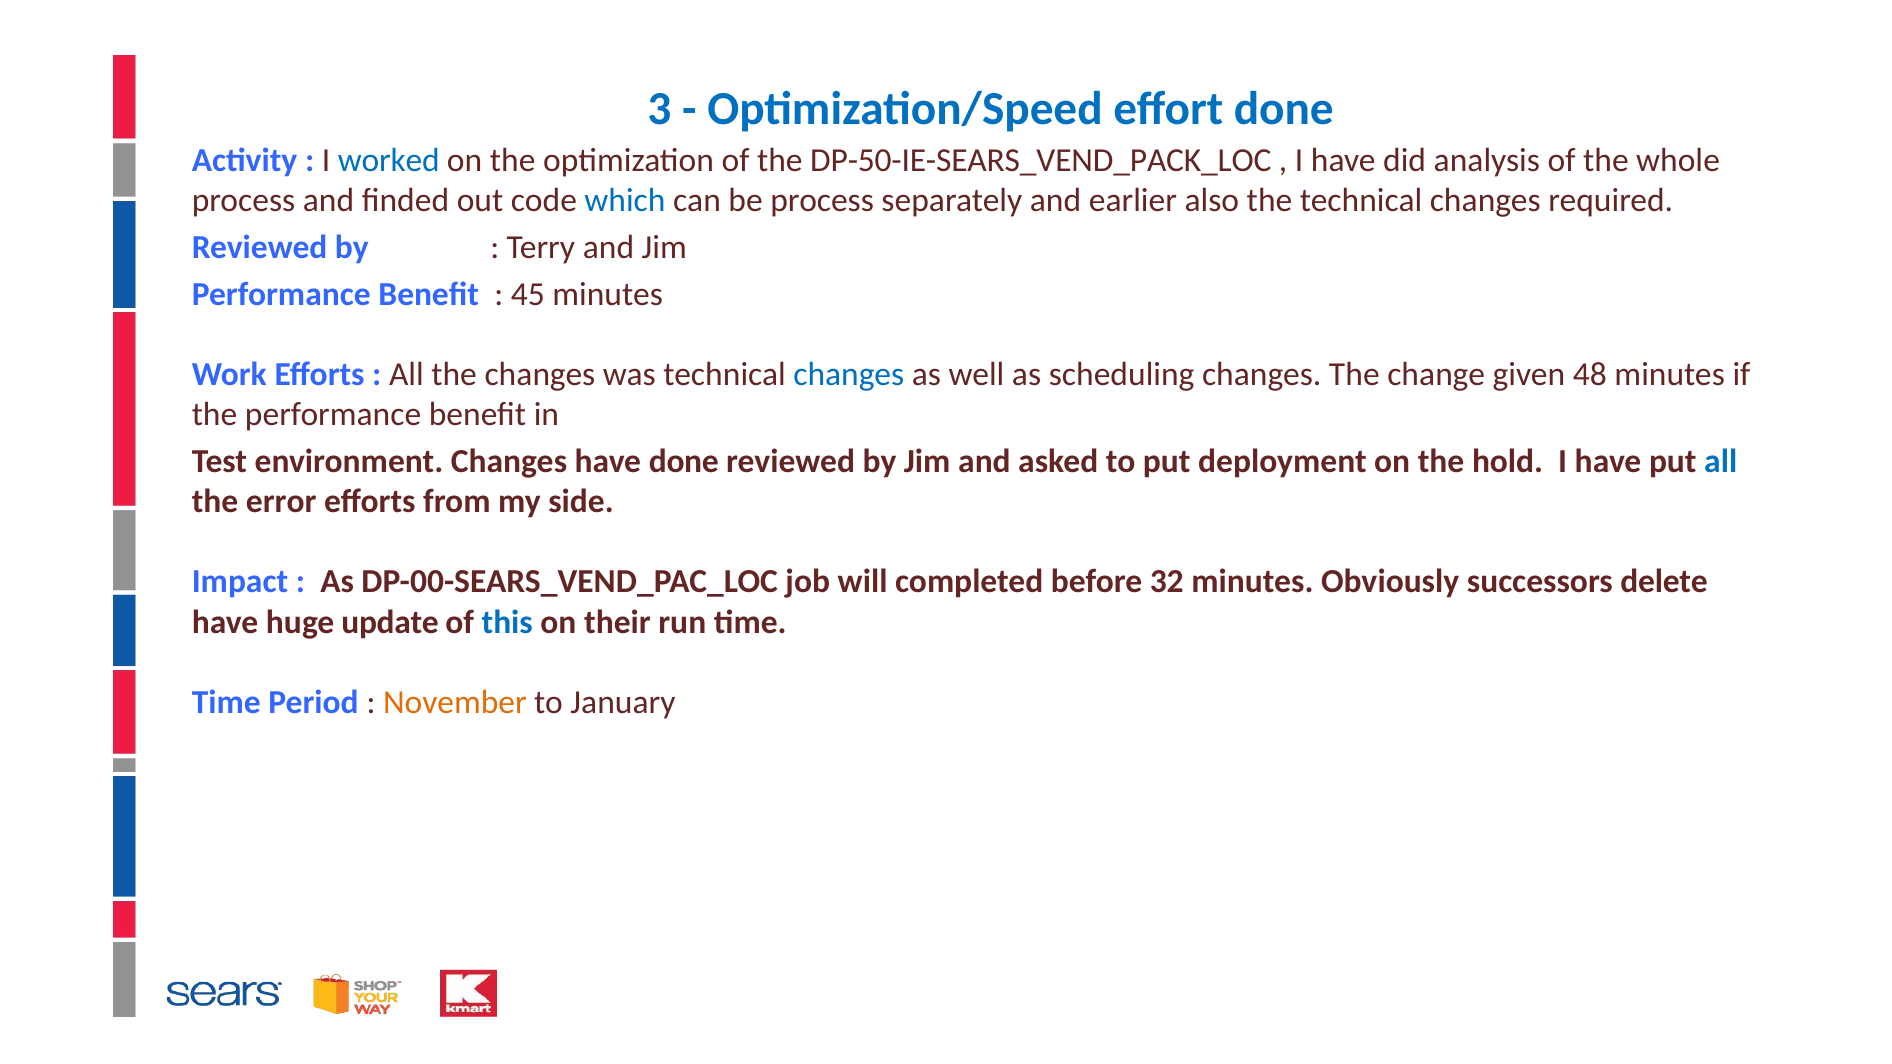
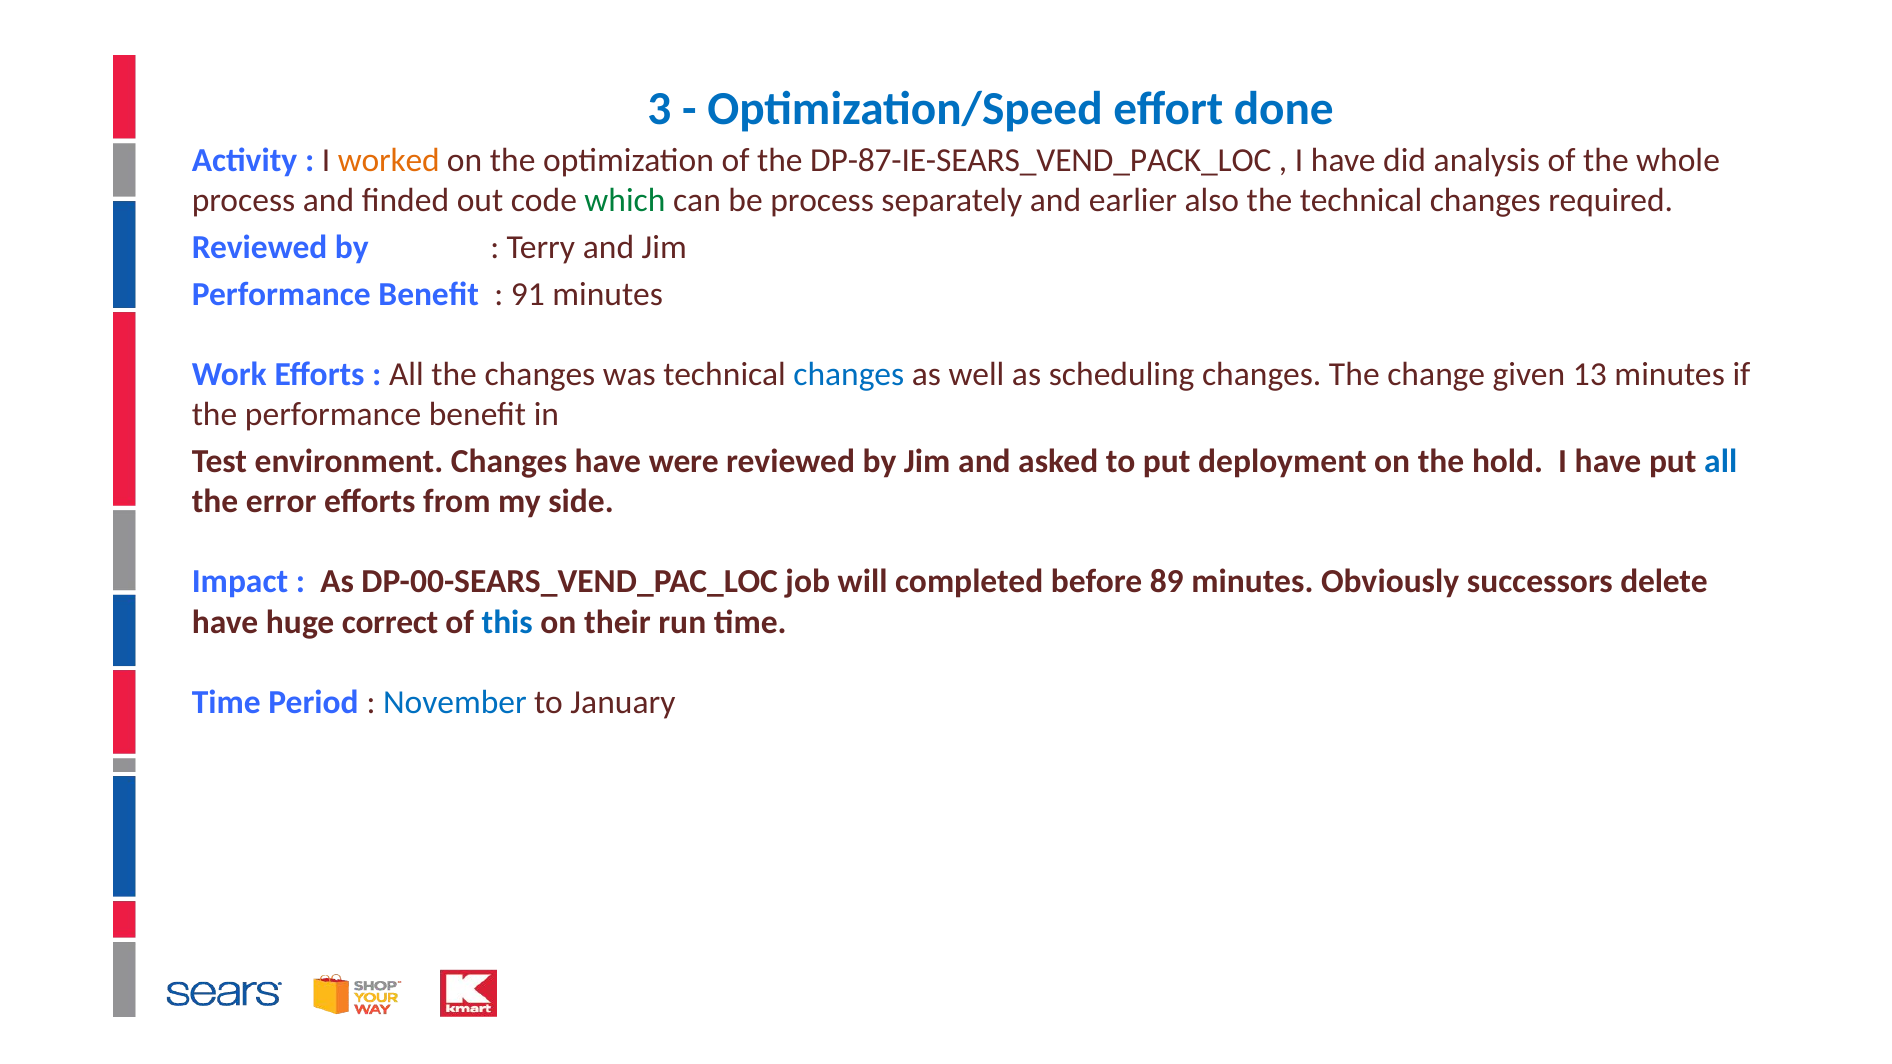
worked colour: blue -> orange
DP-50-IE-SEARS_VEND_PACK_LOC: DP-50-IE-SEARS_VEND_PACK_LOC -> DP-87-IE-SEARS_VEND_PACK_LOC
which colour: blue -> green
45: 45 -> 91
48: 48 -> 13
have done: done -> were
32: 32 -> 89
update: update -> correct
November colour: orange -> blue
